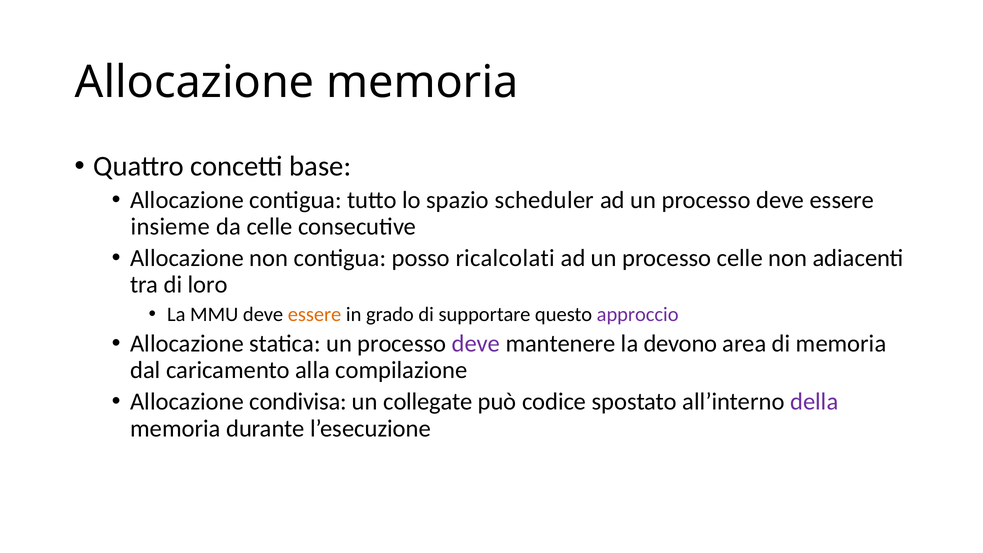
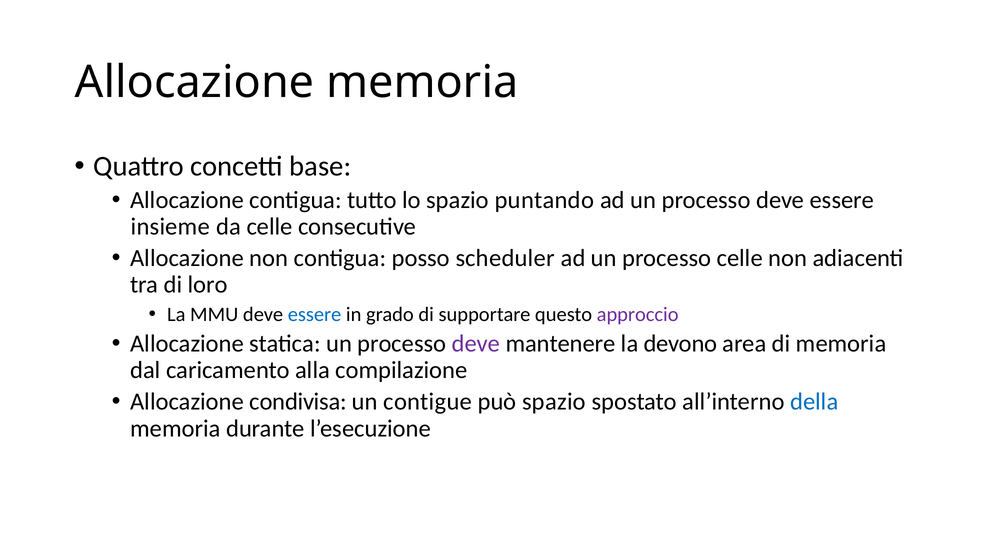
scheduler: scheduler -> puntando
ricalcolati: ricalcolati -> scheduler
essere at (315, 314) colour: orange -> blue
collegate: collegate -> contigue
può codice: codice -> spazio
della colour: purple -> blue
